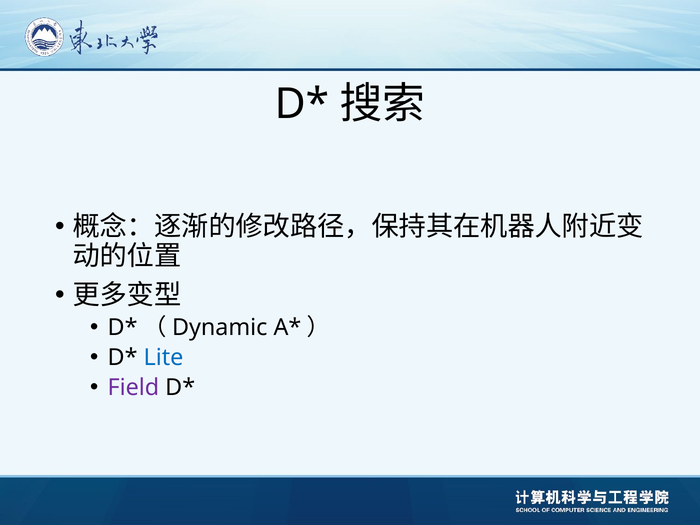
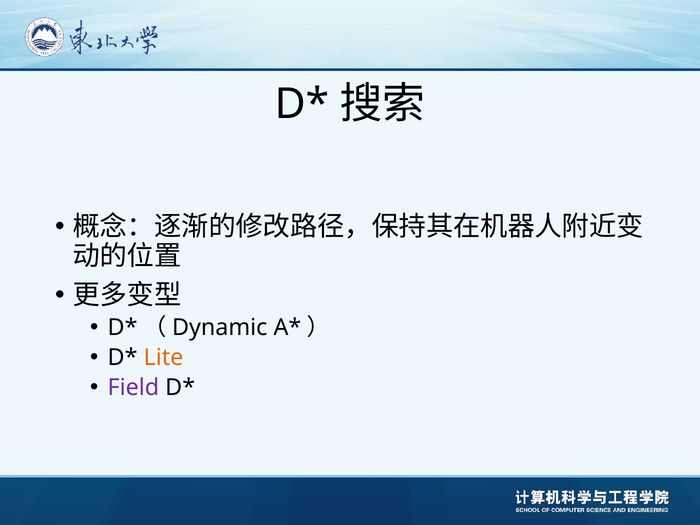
Lite colour: blue -> orange
